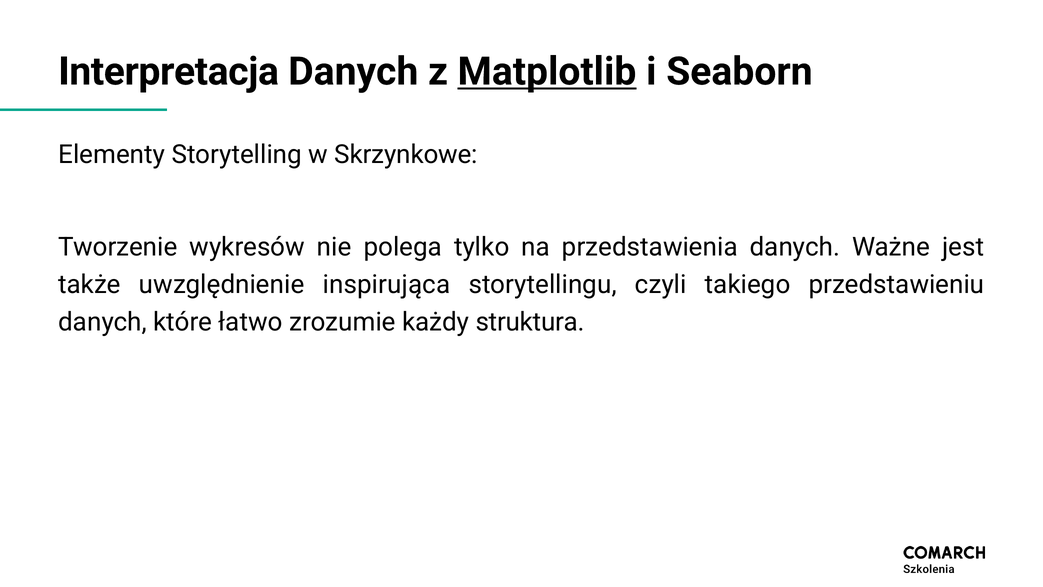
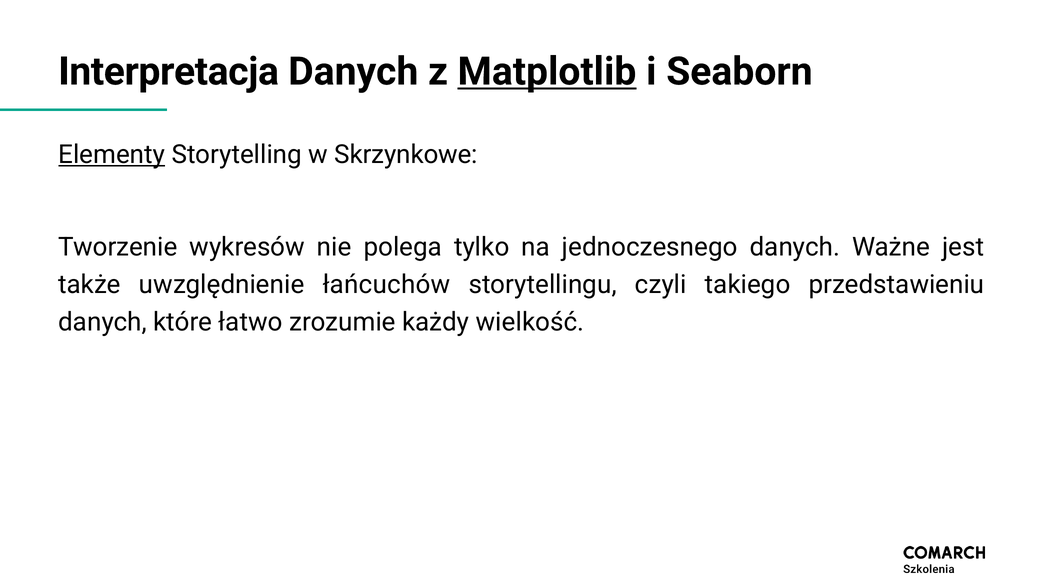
Elementy underline: none -> present
przedstawienia: przedstawienia -> jednoczesnego
inspirująca: inspirująca -> łańcuchów
struktura: struktura -> wielkość
